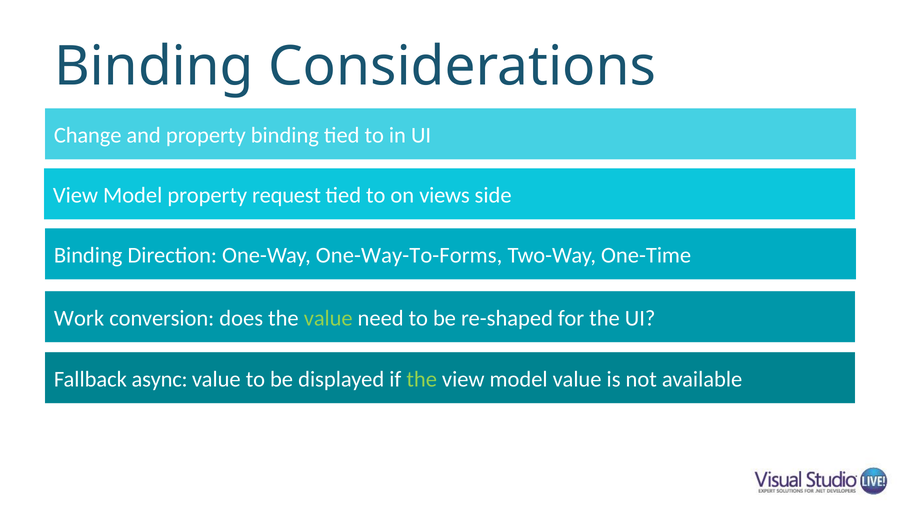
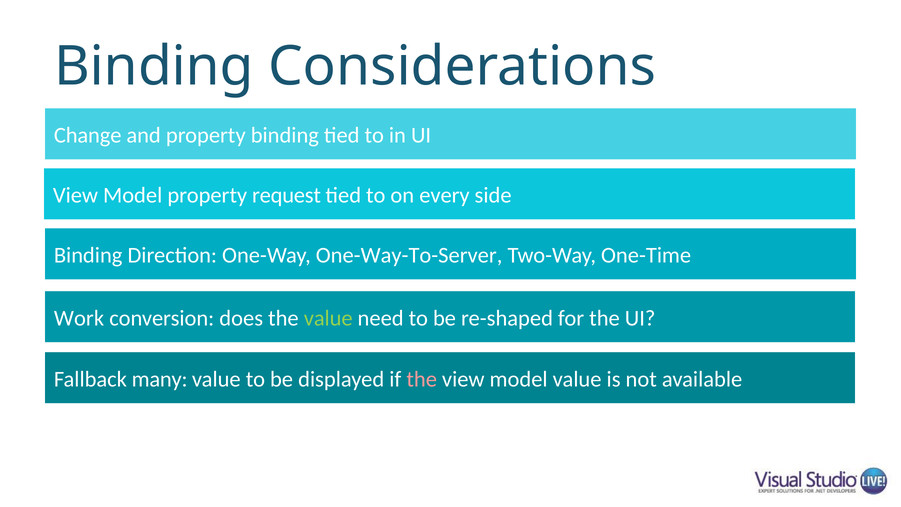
views: views -> every
One-Way-To-Forms: One-Way-To-Forms -> One-Way-To-Server
async: async -> many
the at (422, 379) colour: light green -> pink
